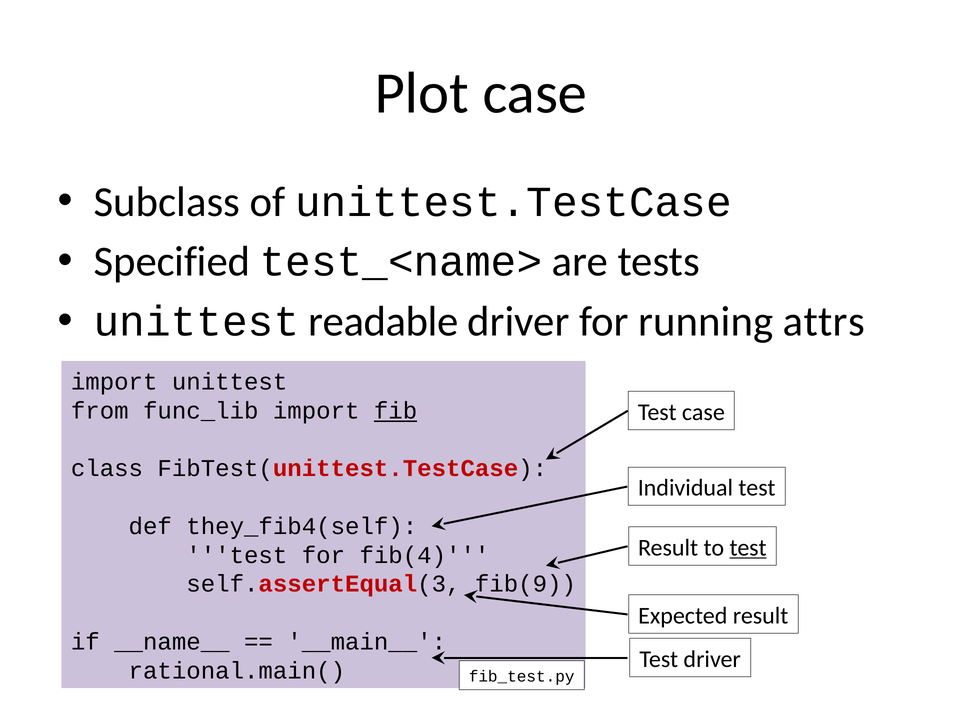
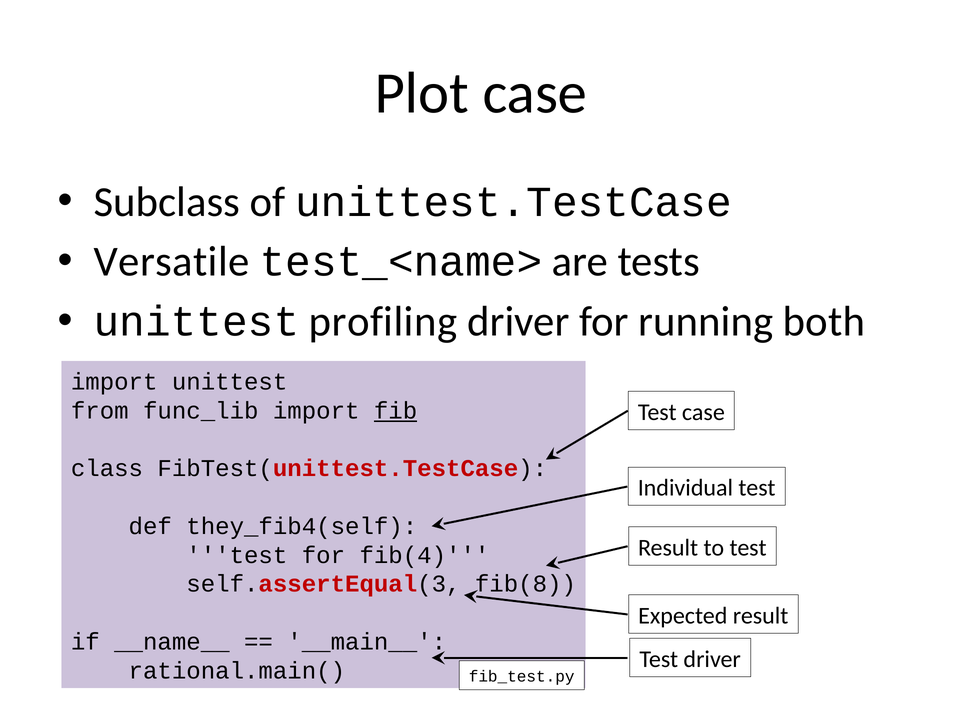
Specified: Specified -> Versatile
readable: readable -> profiling
attrs: attrs -> both
test at (748, 547) underline: present -> none
fib(9: fib(9 -> fib(8
